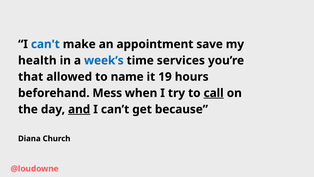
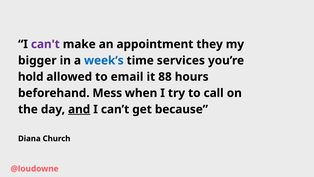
can't colour: blue -> purple
save: save -> they
health: health -> bigger
that: that -> hold
name: name -> email
19: 19 -> 88
call underline: present -> none
